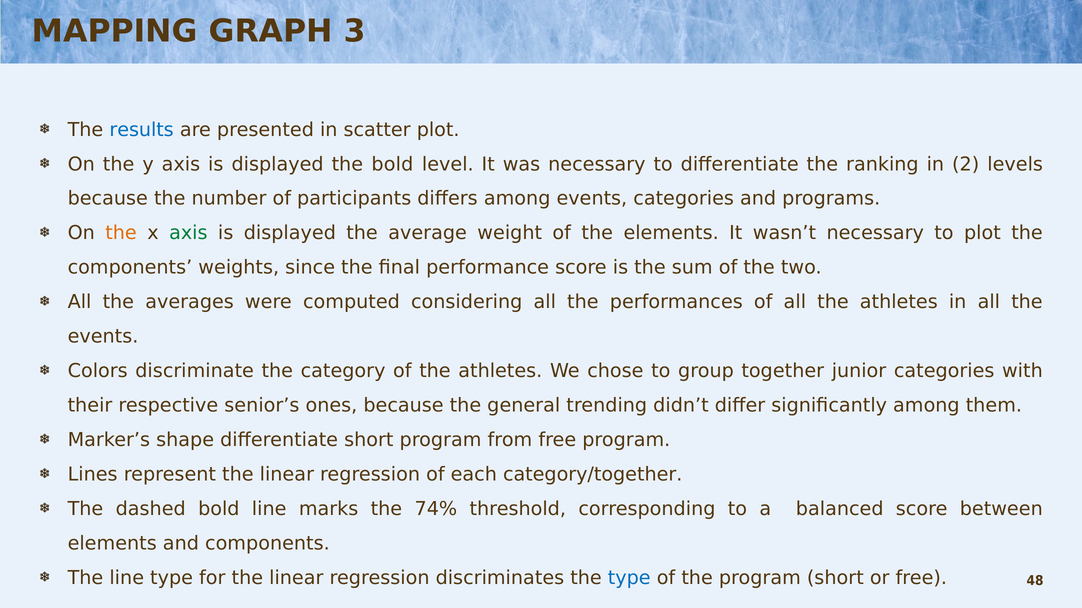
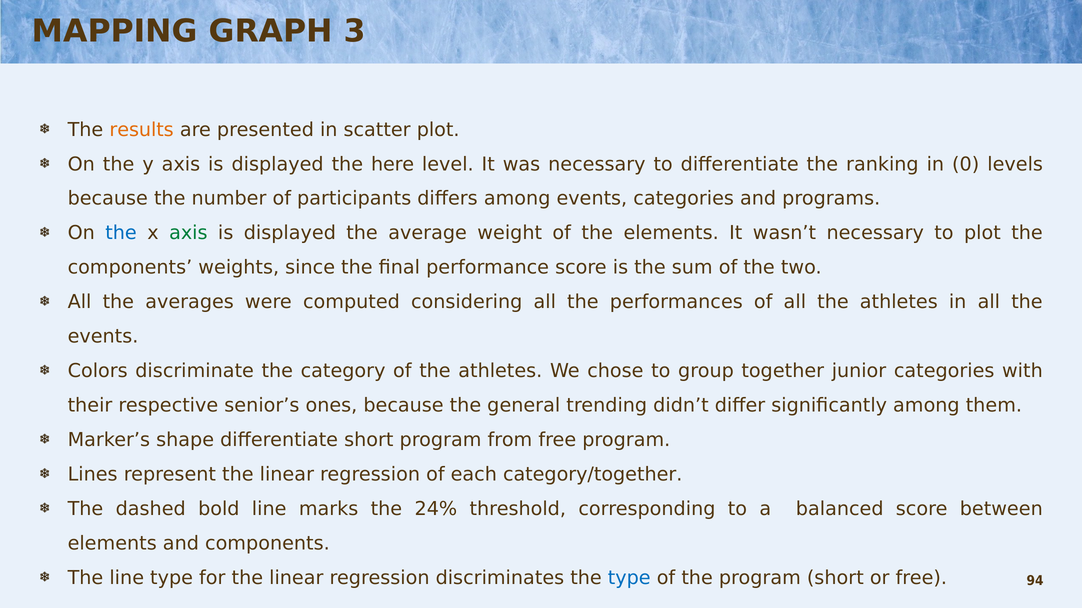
results colour: blue -> orange
the bold: bold -> here
2: 2 -> 0
the at (121, 233) colour: orange -> blue
74%: 74% -> 24%
48: 48 -> 94
